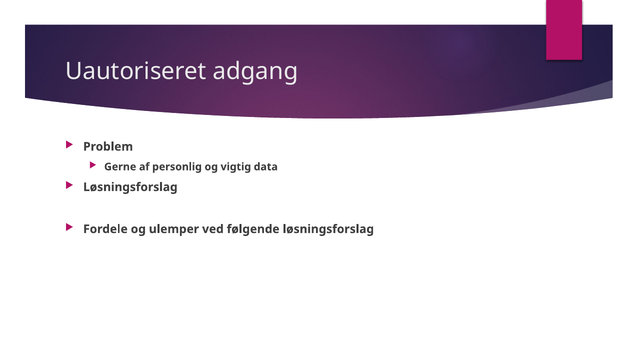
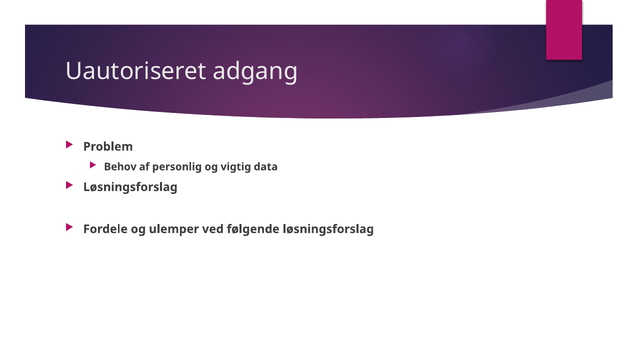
Gerne: Gerne -> Behov
